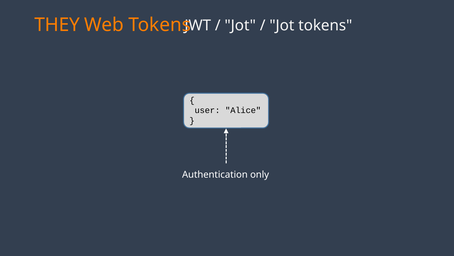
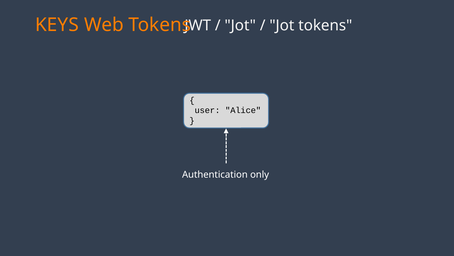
THEY: THEY -> KEYS
